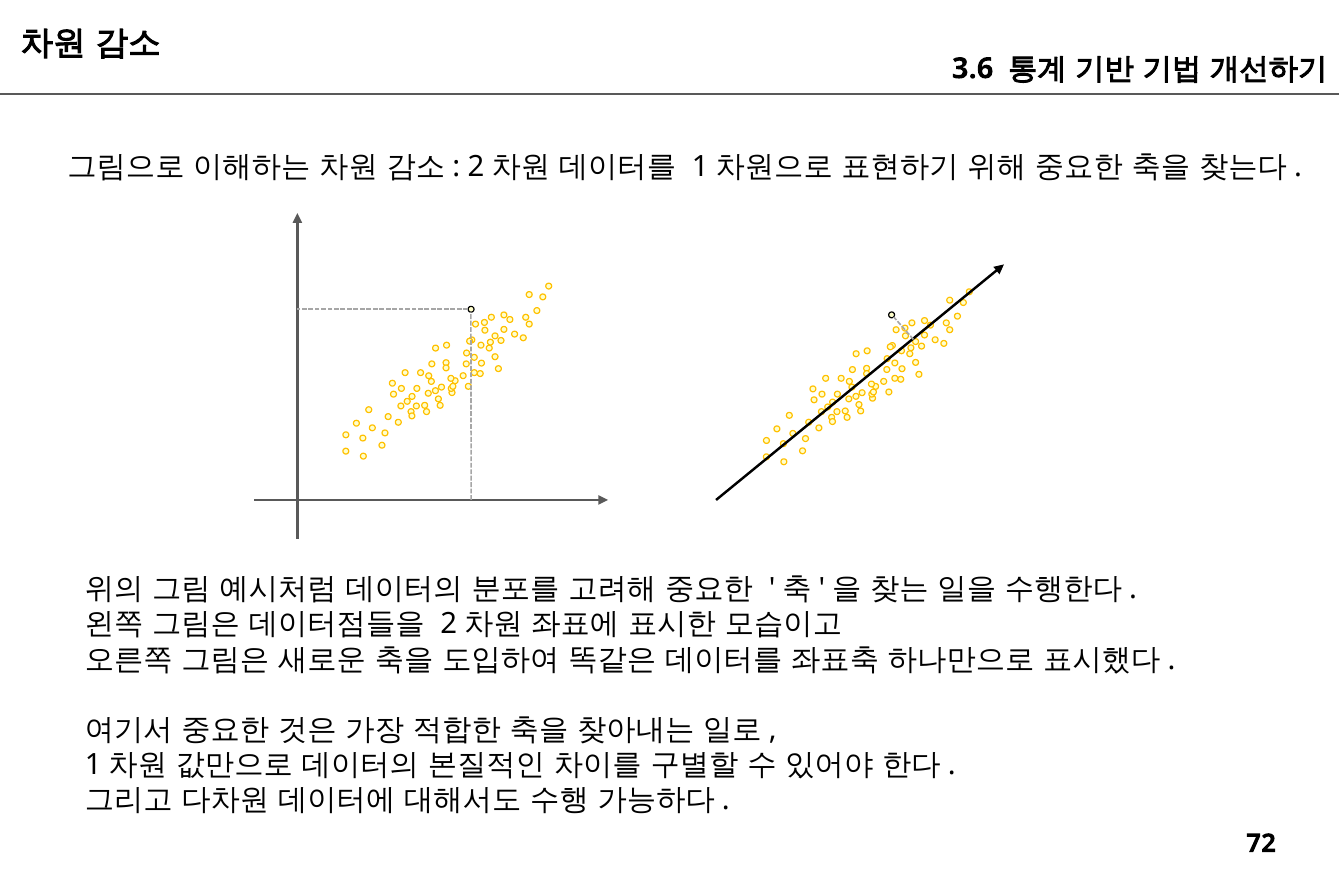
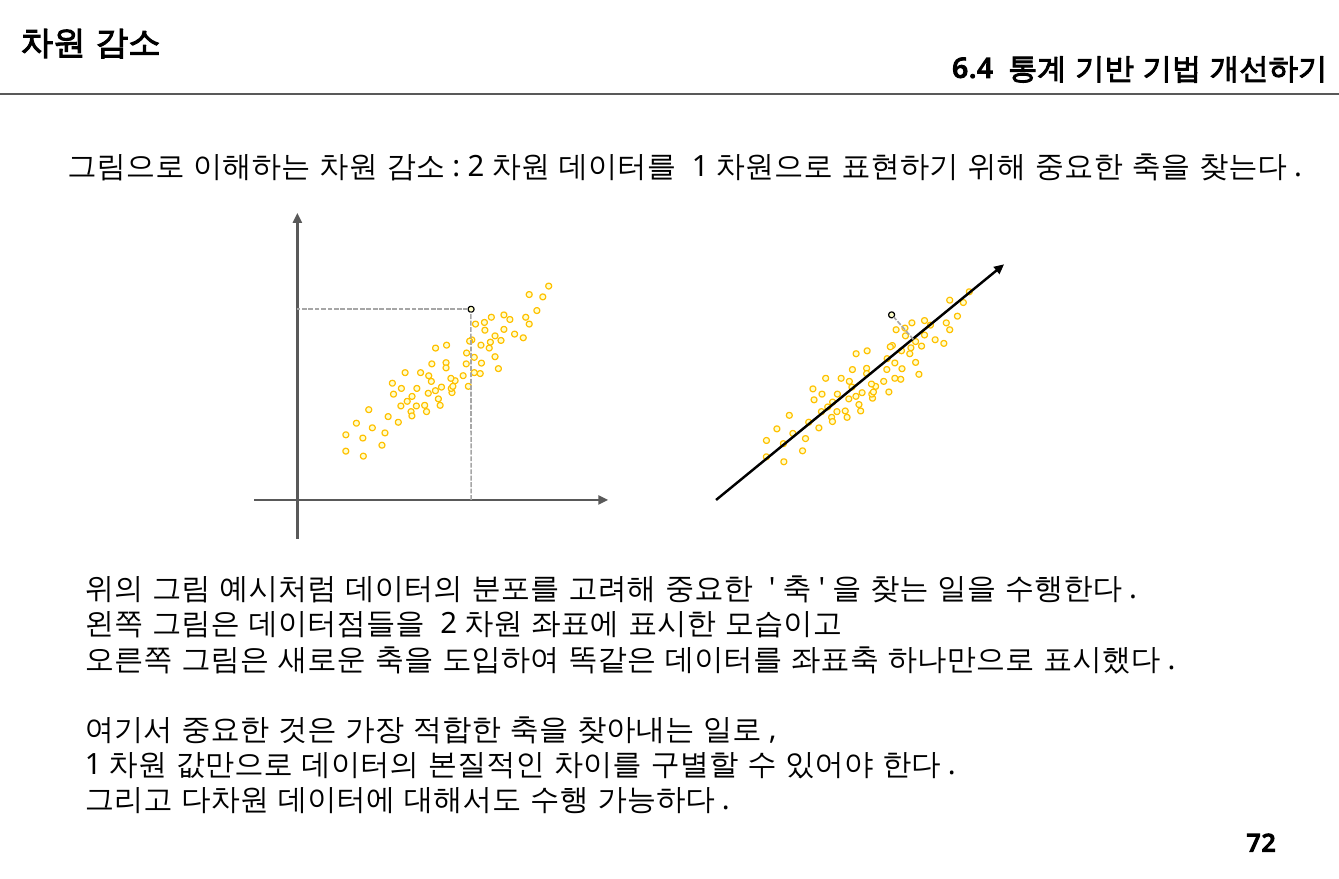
3.6: 3.6 -> 6.4
